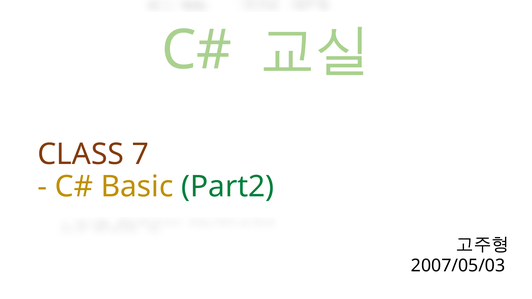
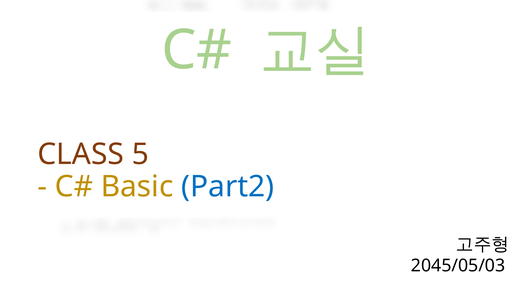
7: 7 -> 5
Part2 colour: green -> blue
2007/05/03: 2007/05/03 -> 2045/05/03
